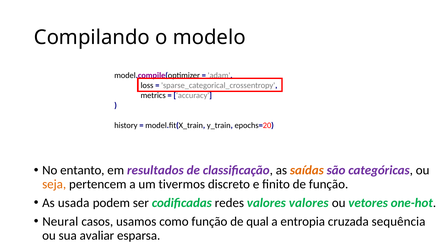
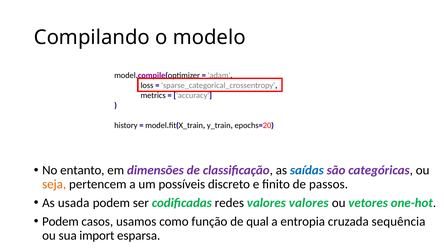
resultados: resultados -> dimensões
saídas colour: orange -> blue
tivermos: tivermos -> possíveis
de função: função -> passos
Neural at (60, 221): Neural -> Podem
avaliar: avaliar -> import
